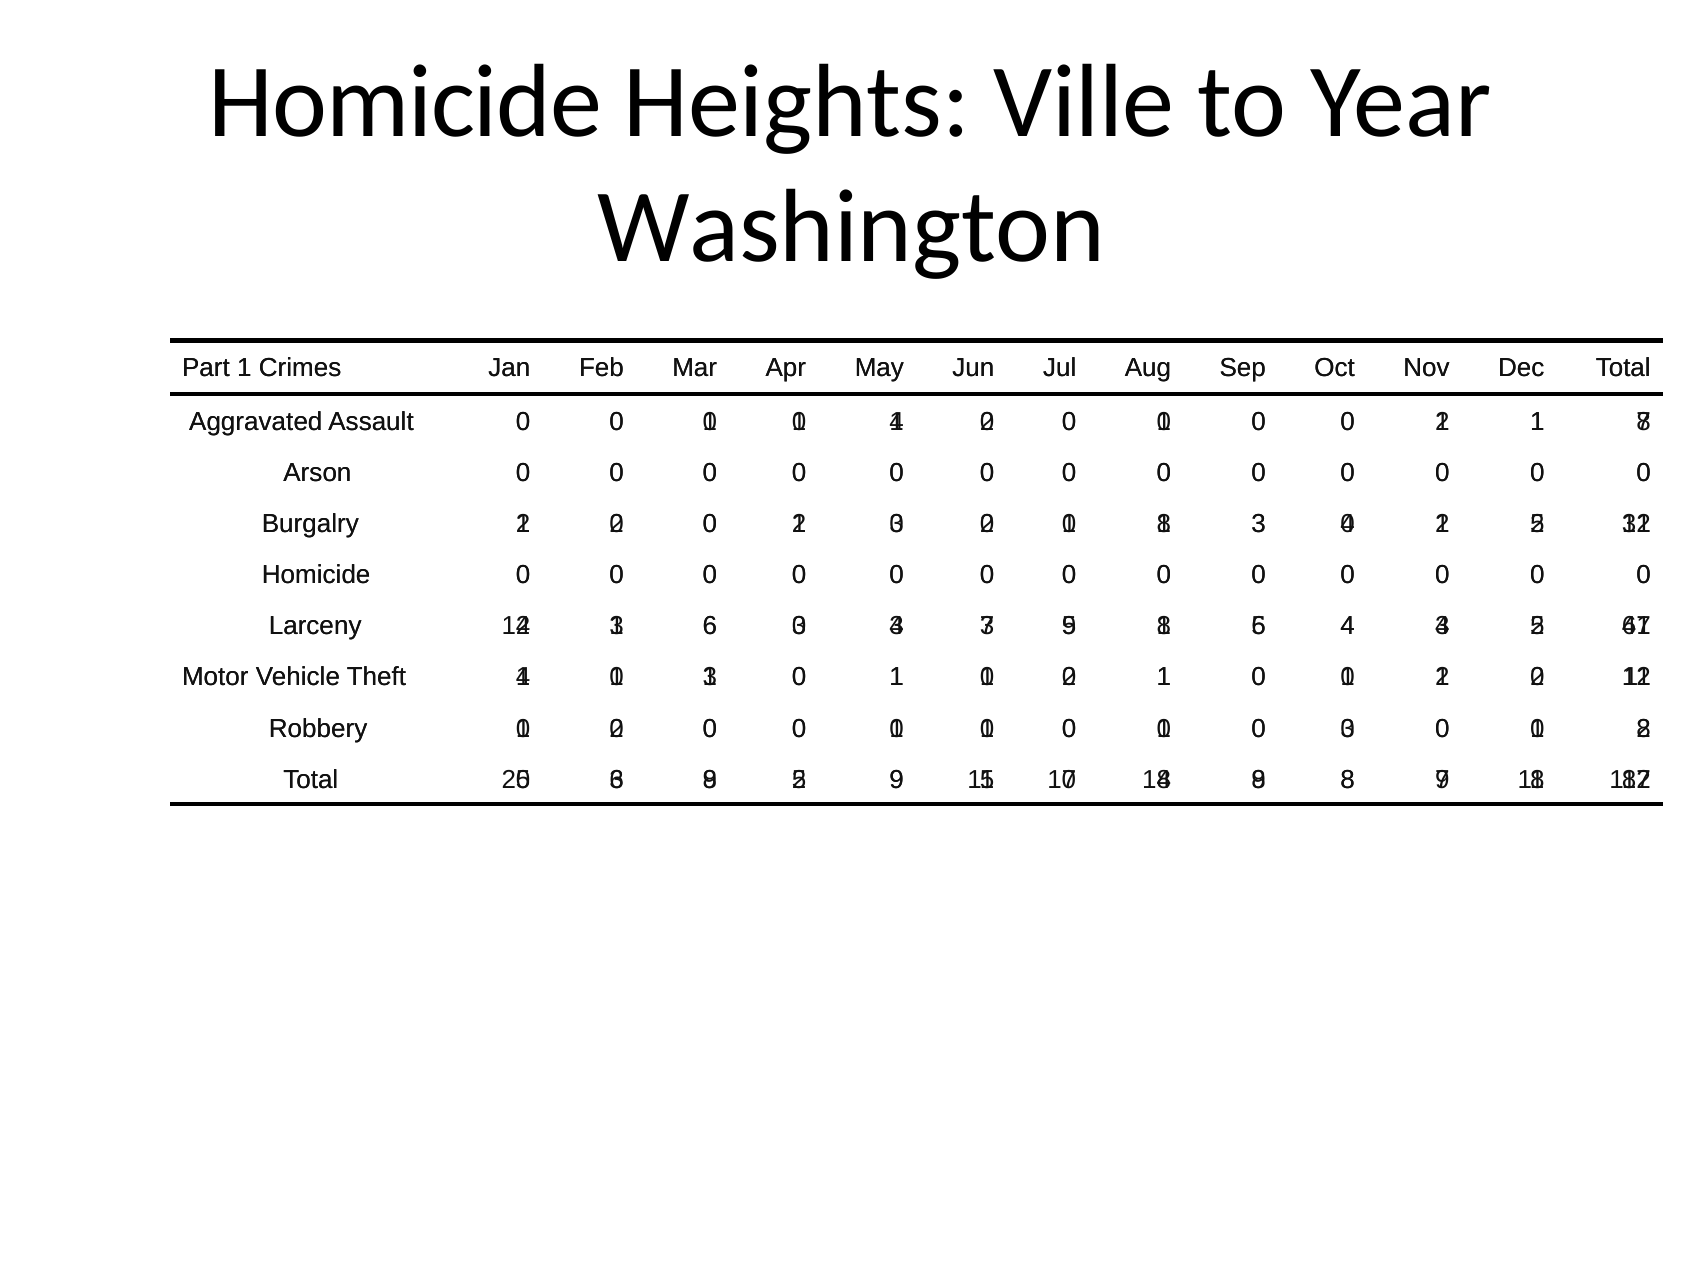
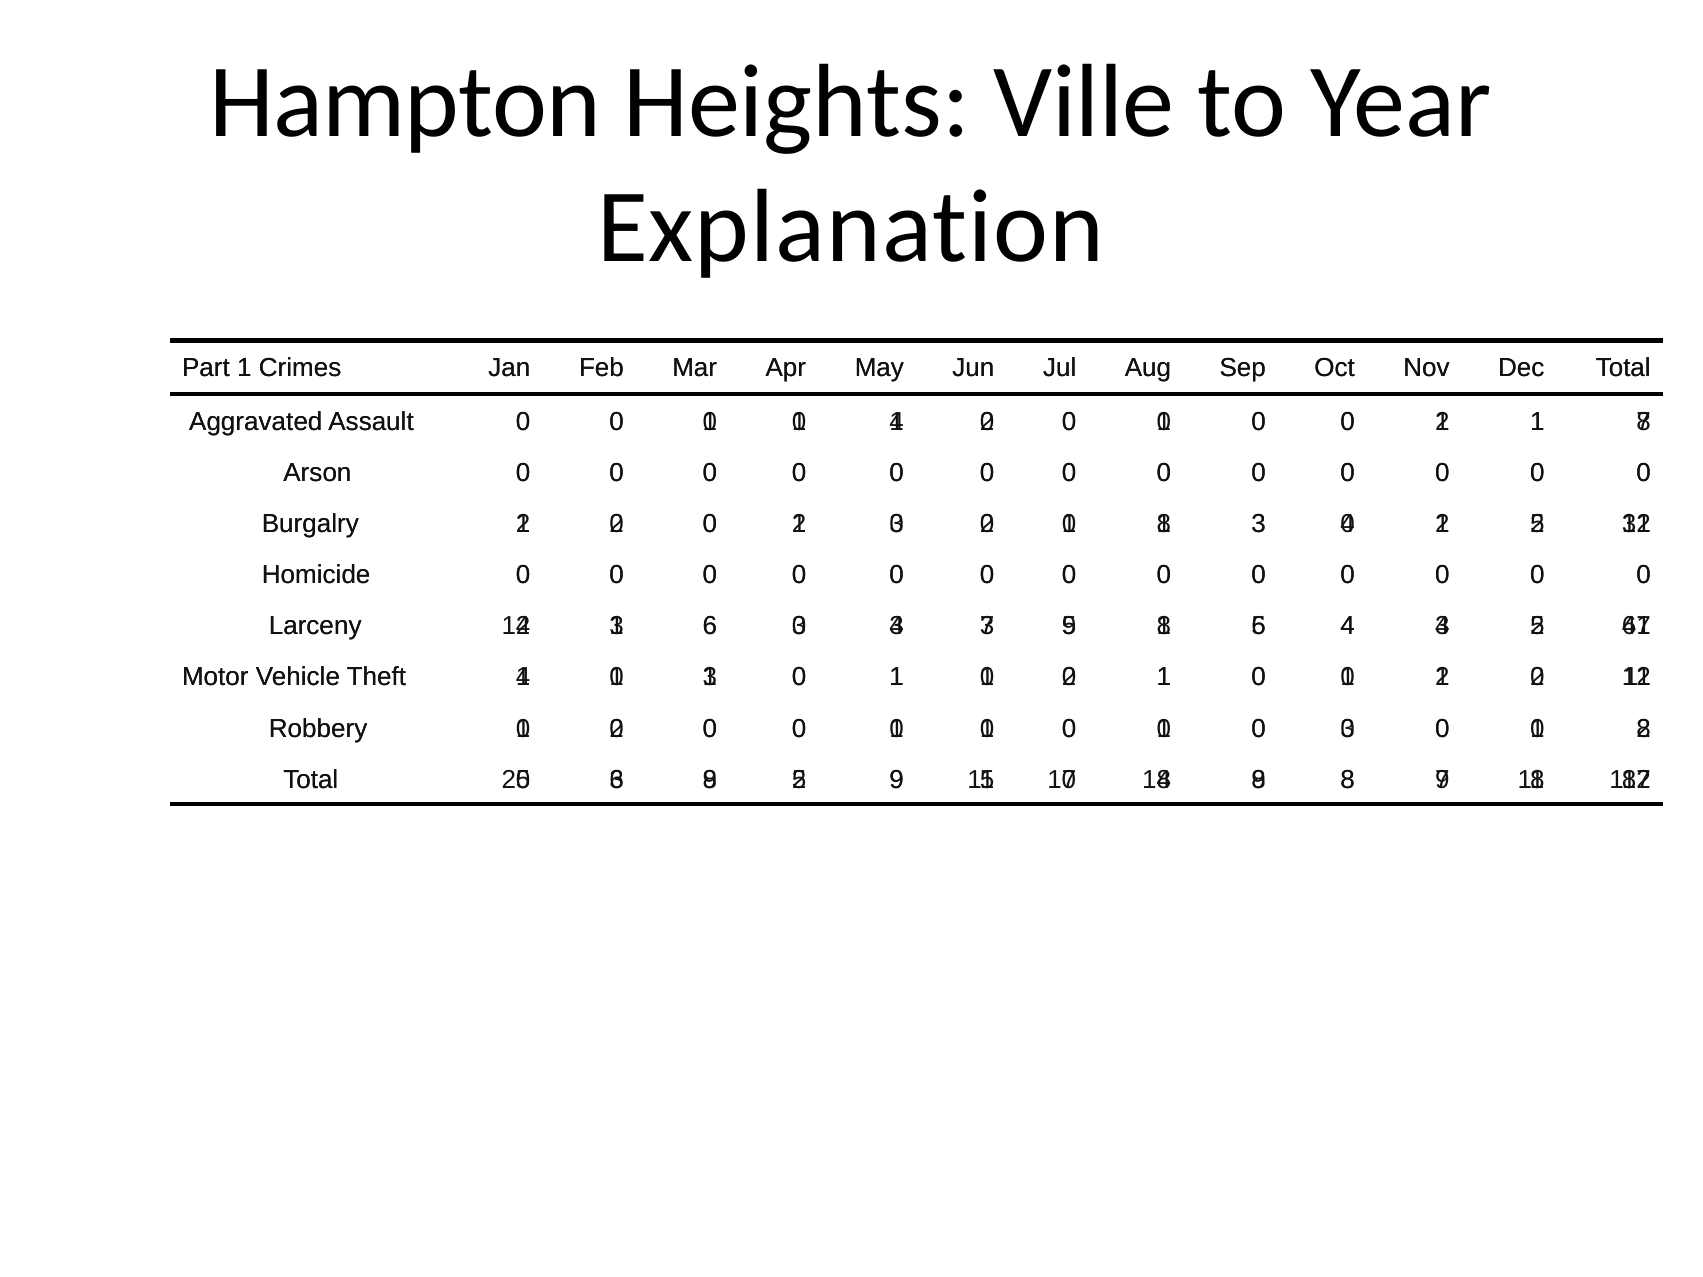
Homicide at (405, 102): Homicide -> Hampton
Washington: Washington -> Explanation
